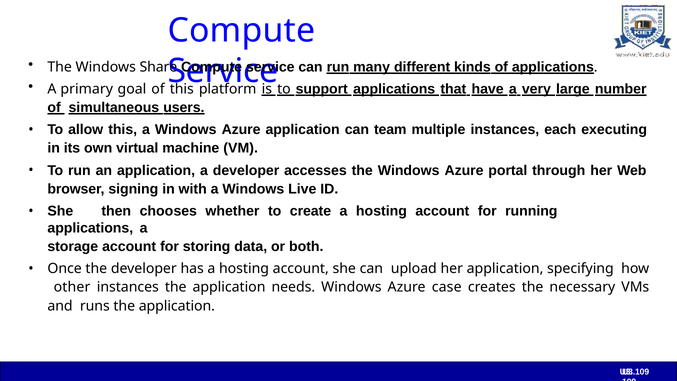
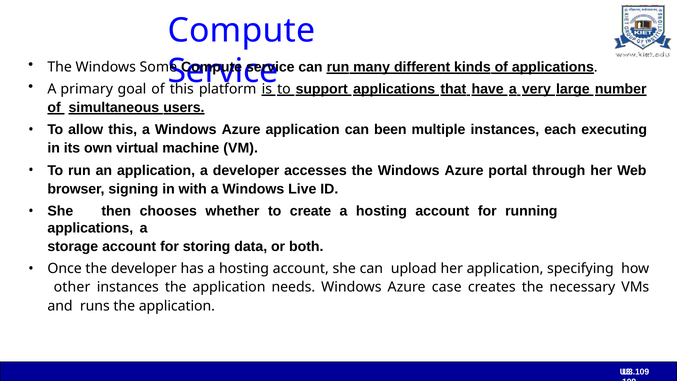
Share: Share -> Some
team: team -> been
